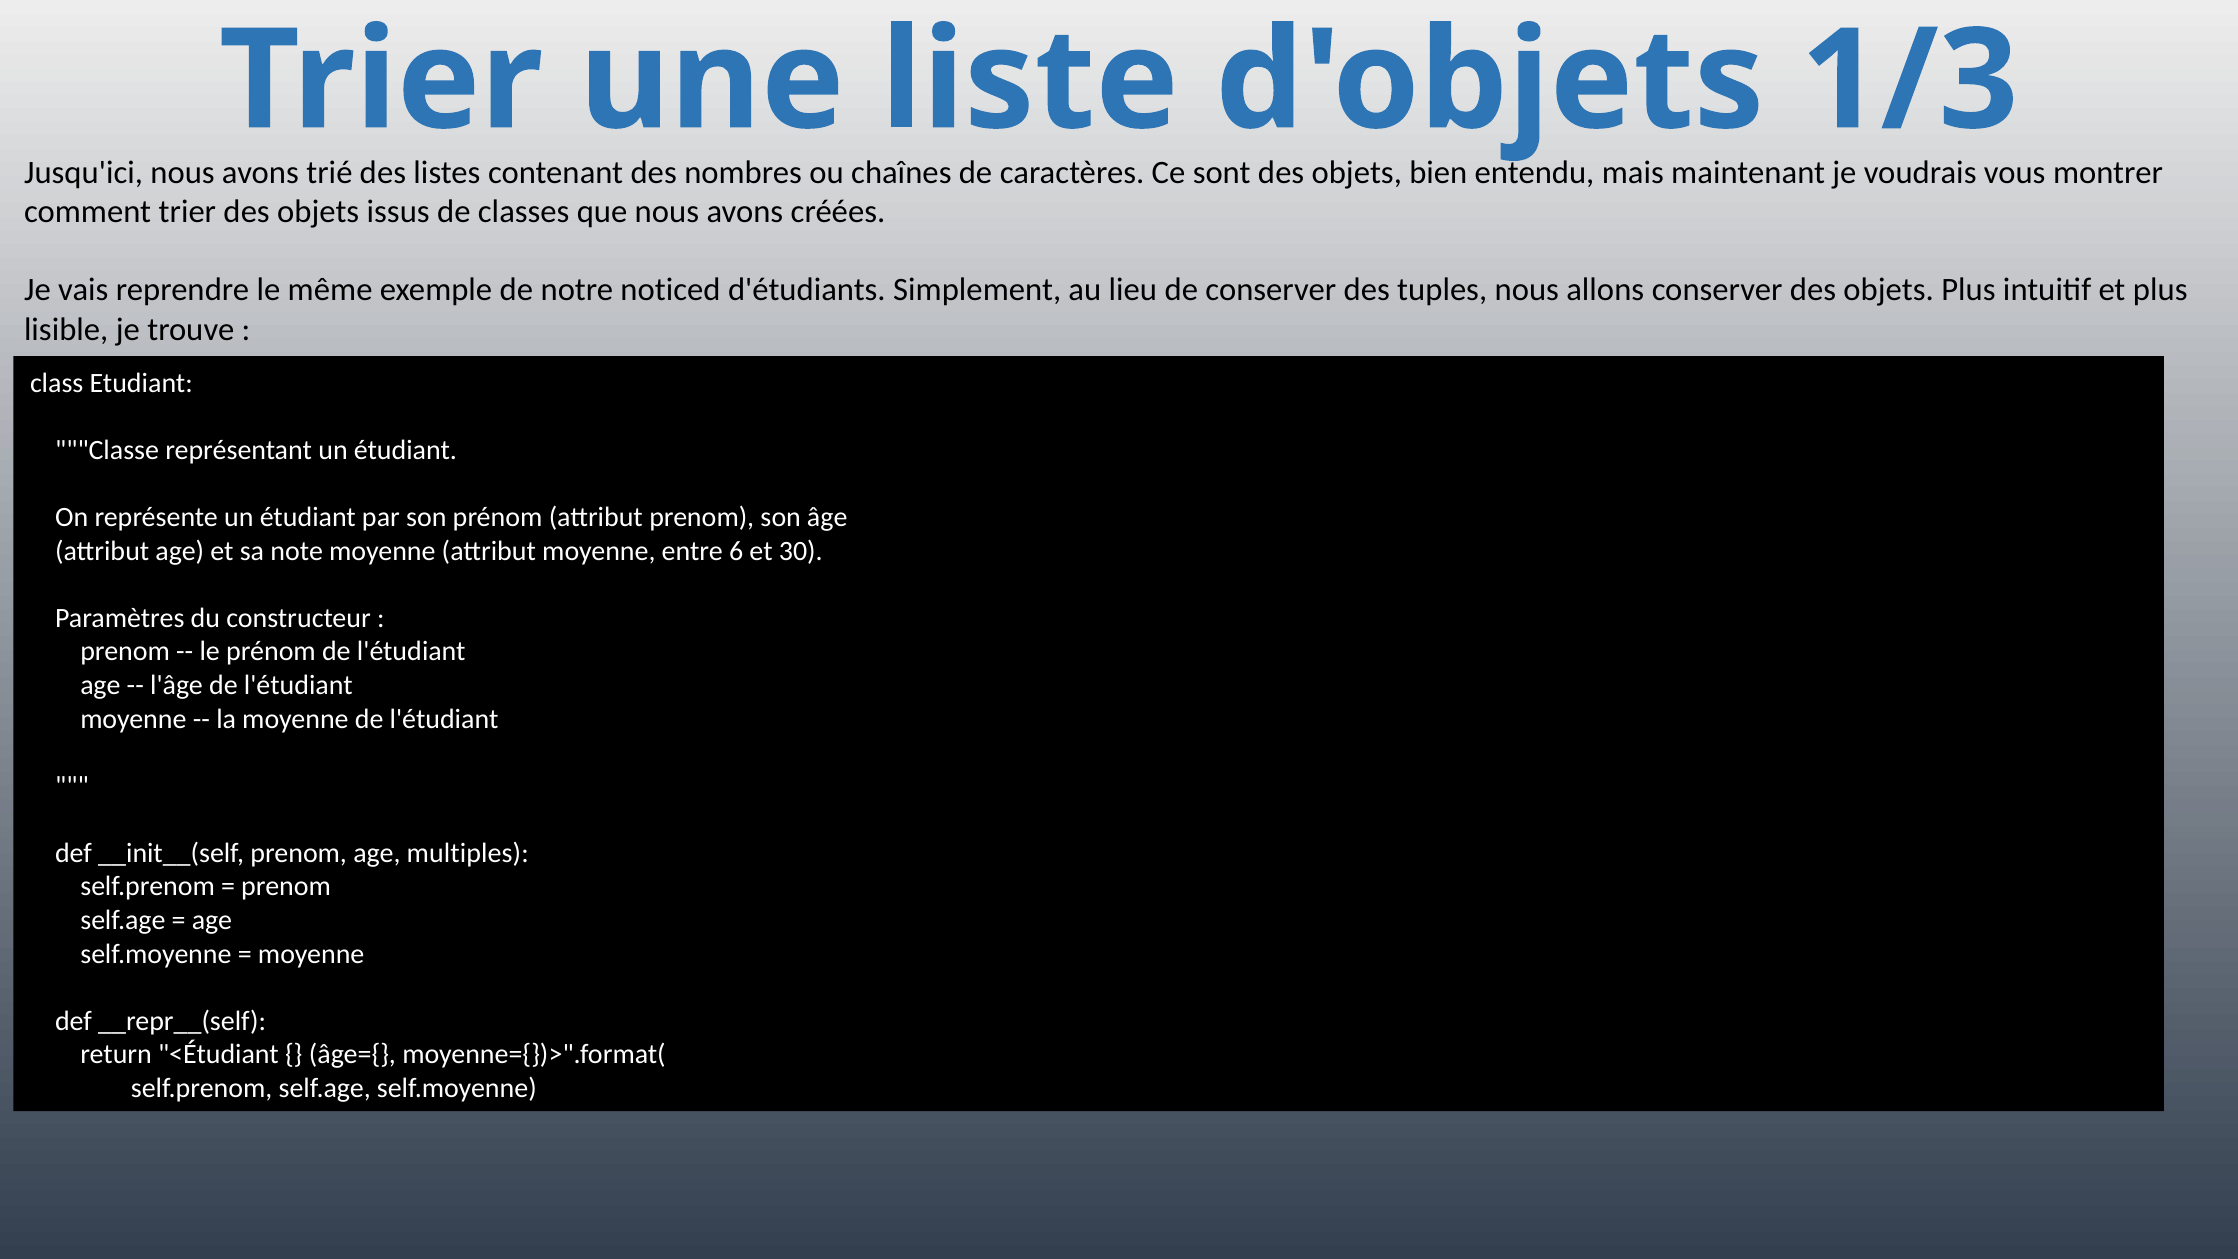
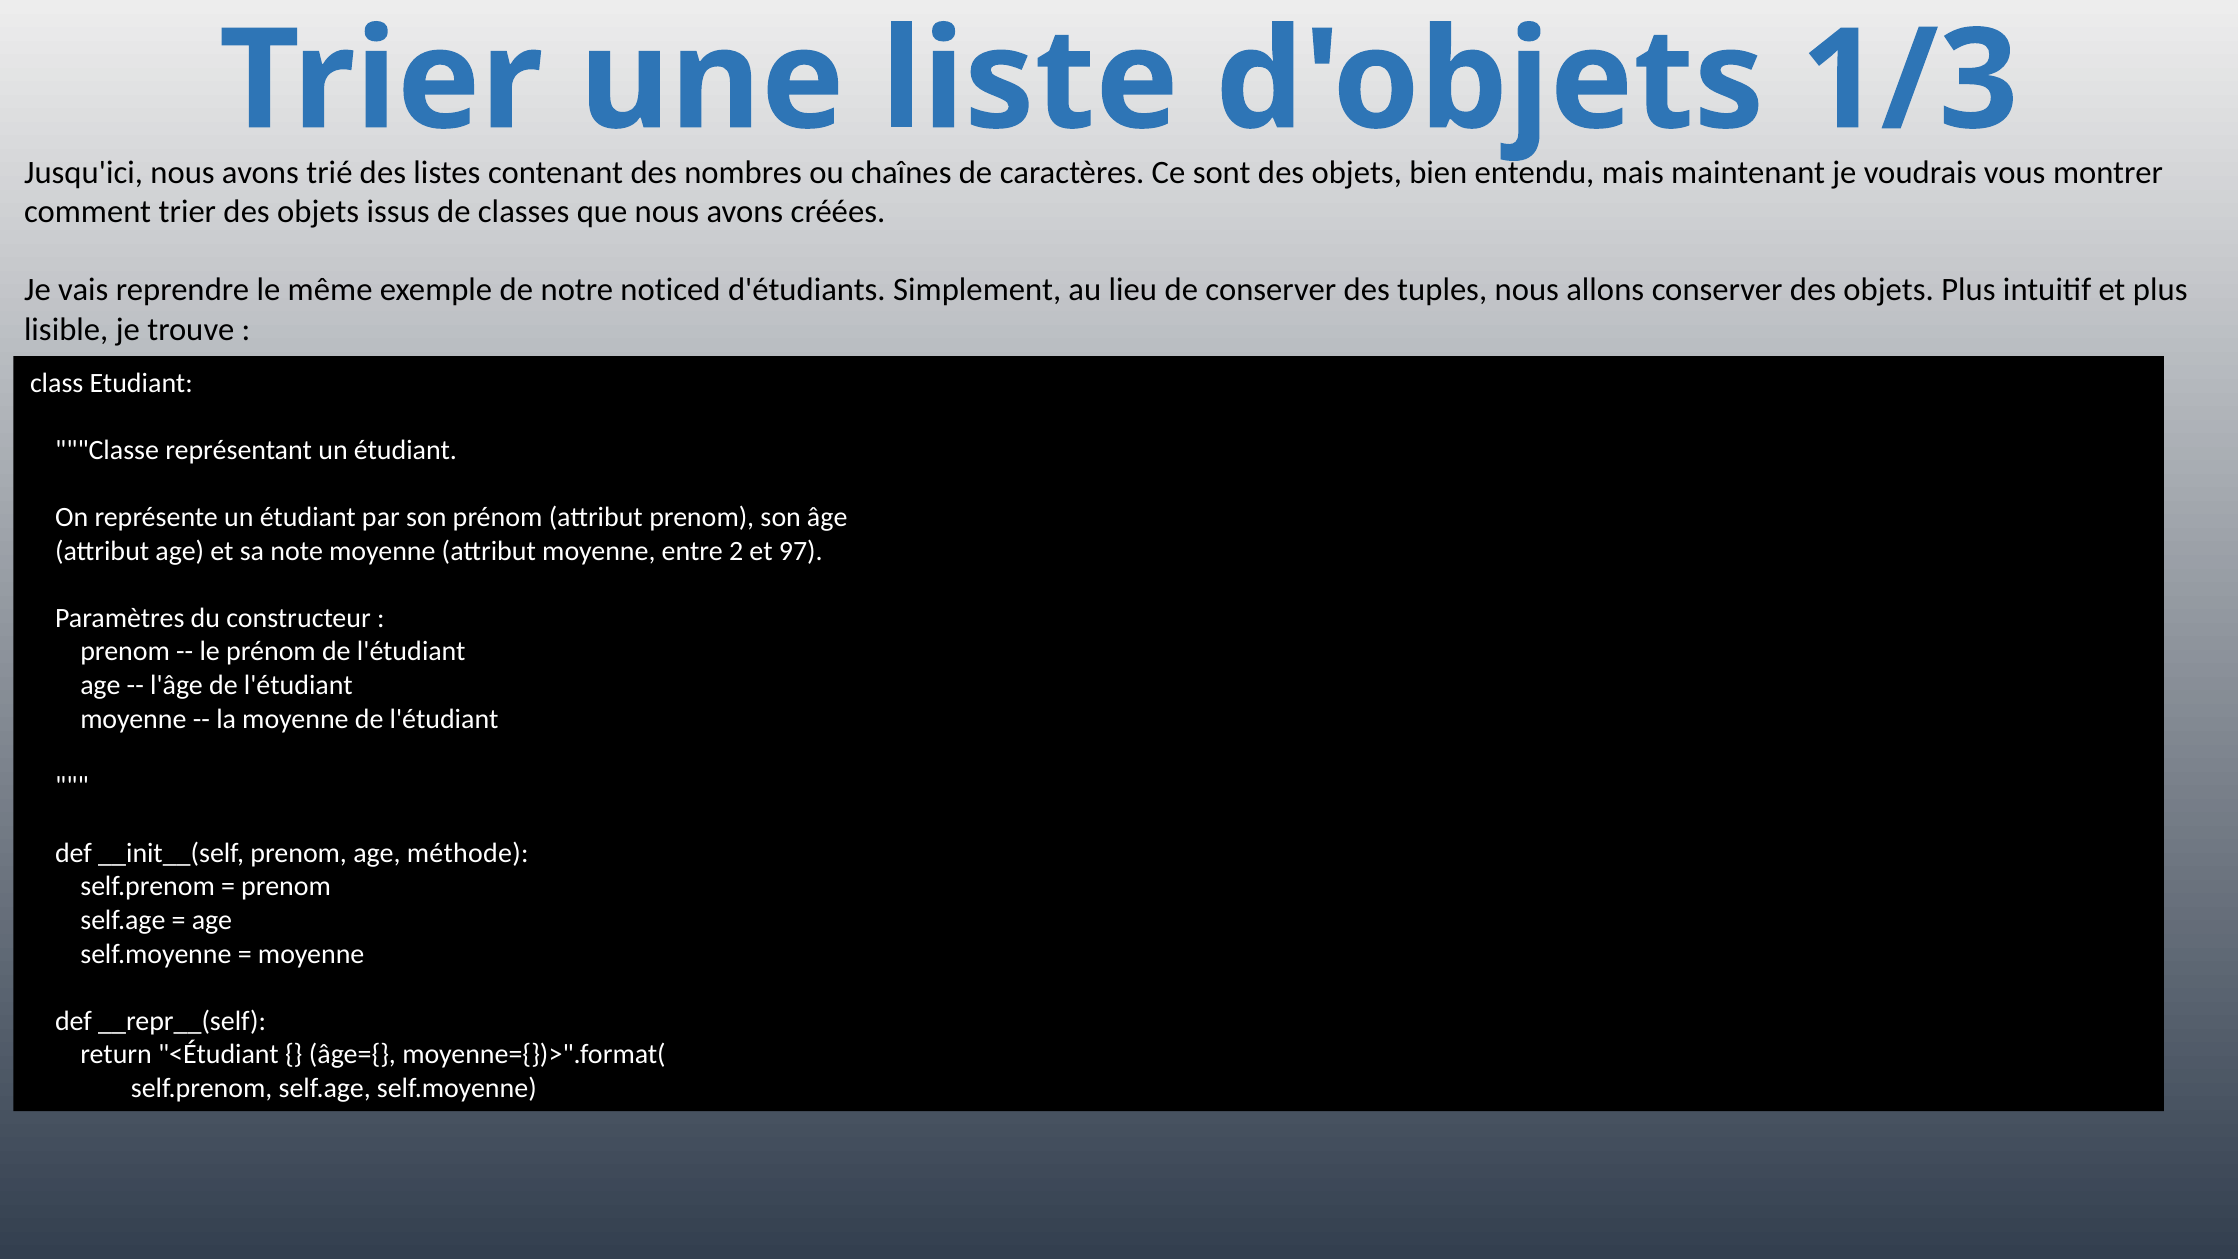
6: 6 -> 2
30: 30 -> 97
multiples: multiples -> méthode
